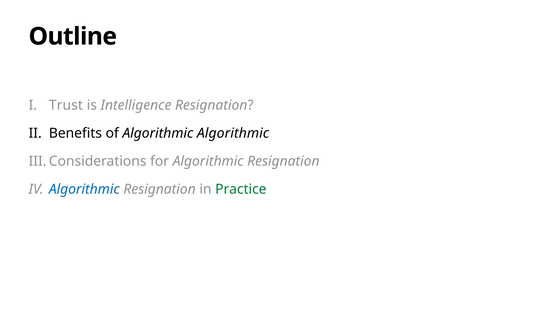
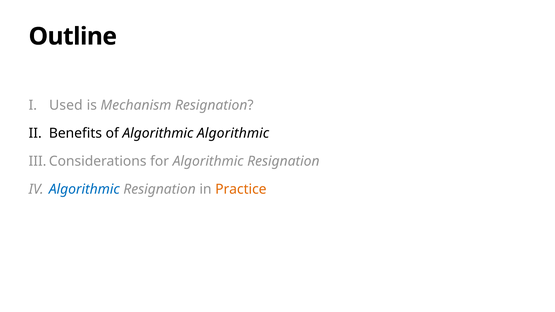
Trust: Trust -> Used
Intelligence: Intelligence -> Mechanism
Practice colour: green -> orange
